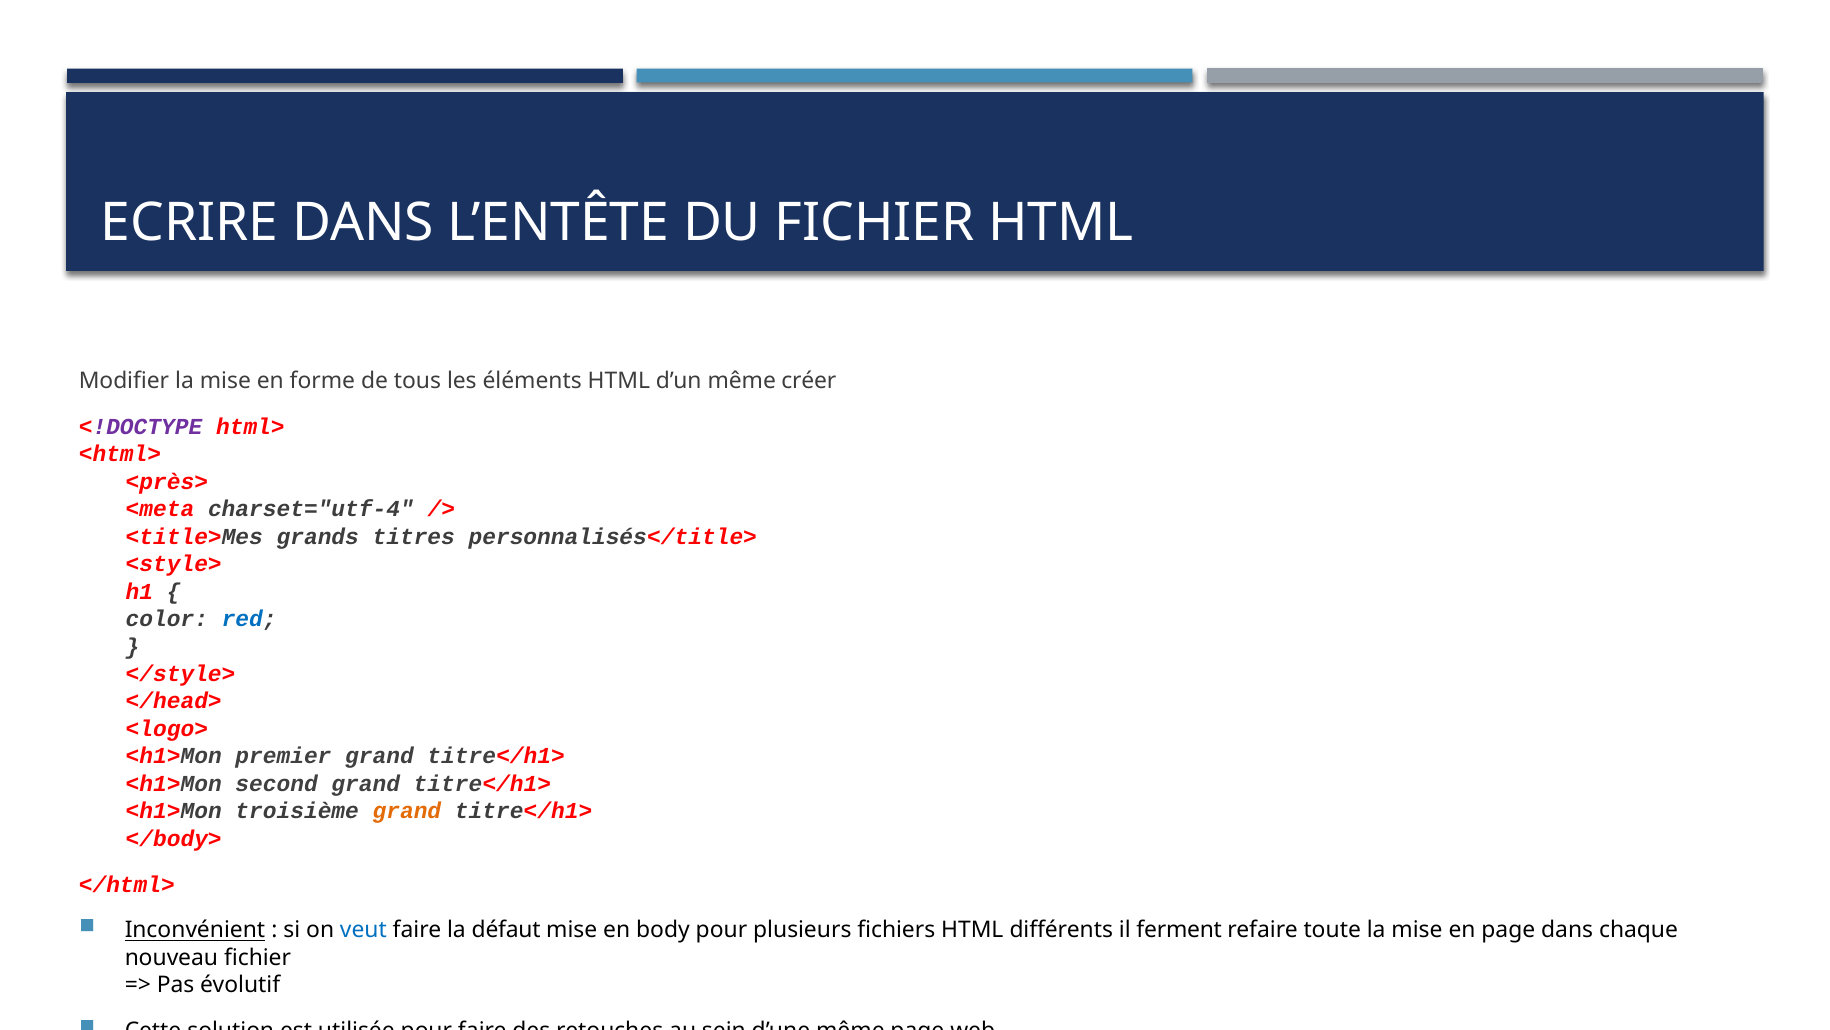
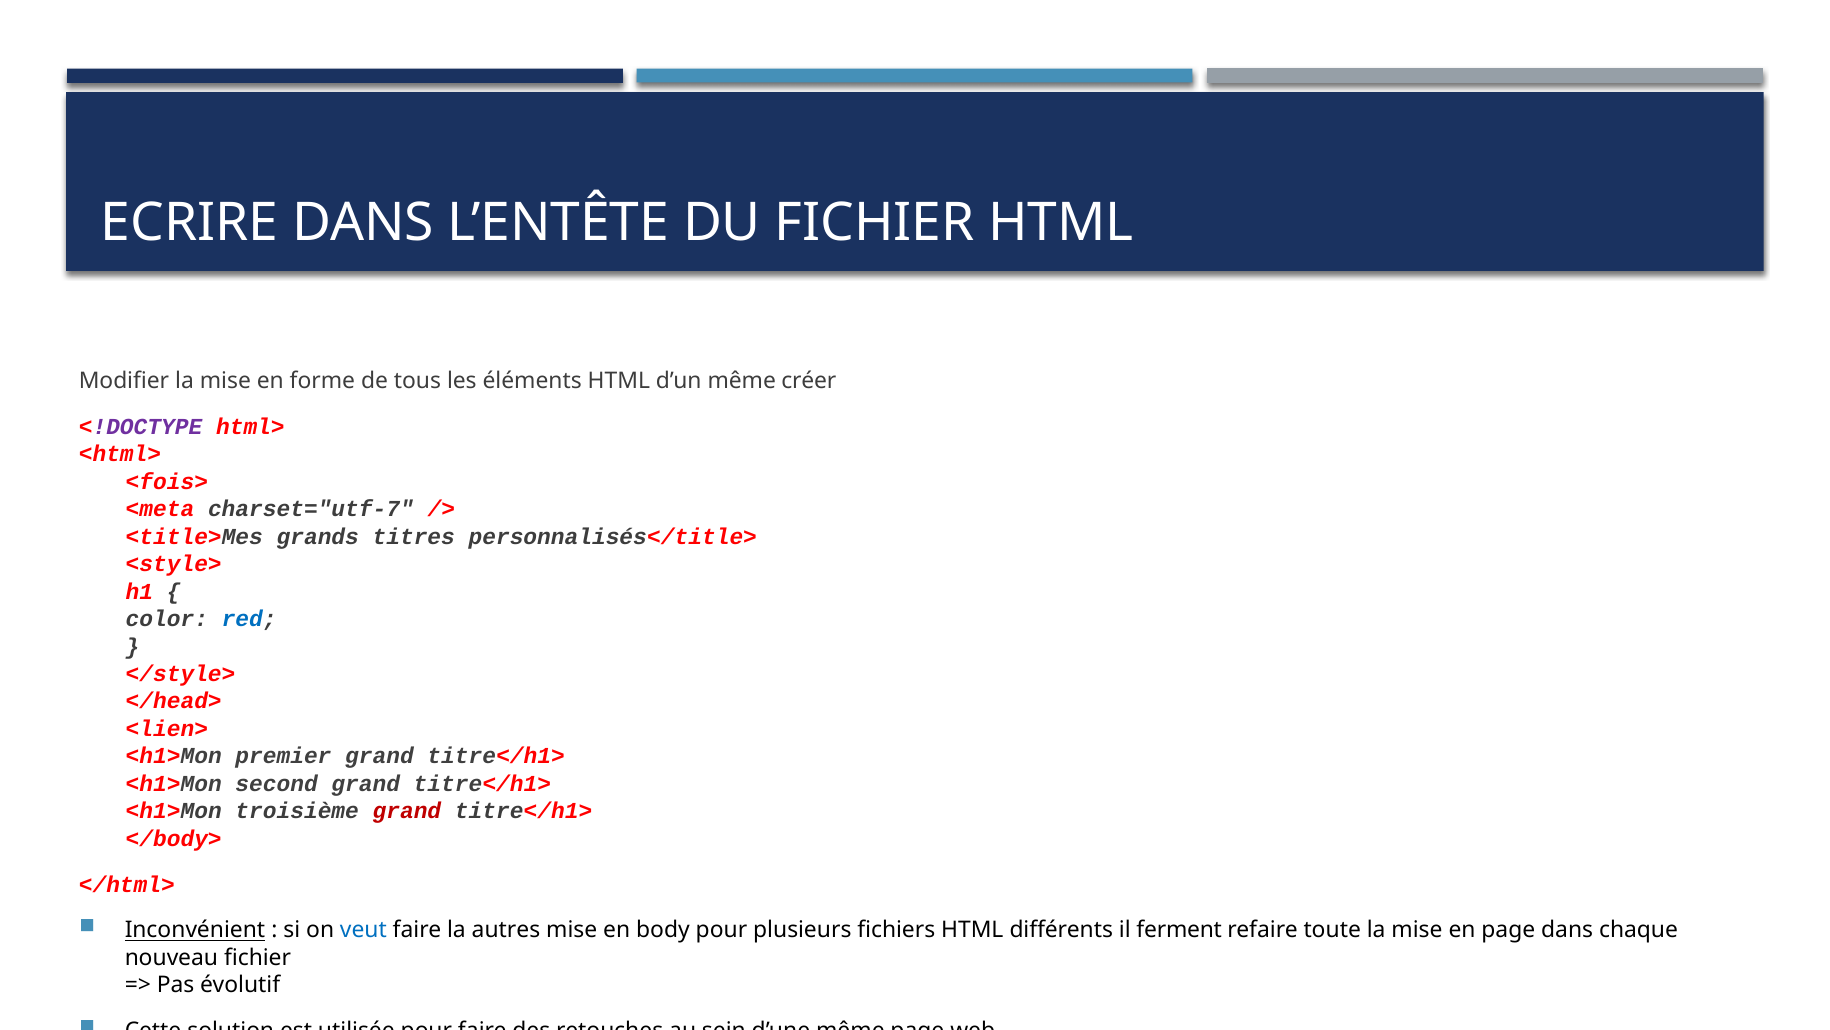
<près>: <près> -> <fois>
charset="utf-4: charset="utf-4 -> charset="utf-7
<logo>: <logo> -> <lien>
grand at (407, 811) colour: orange -> red
défaut: défaut -> autres
